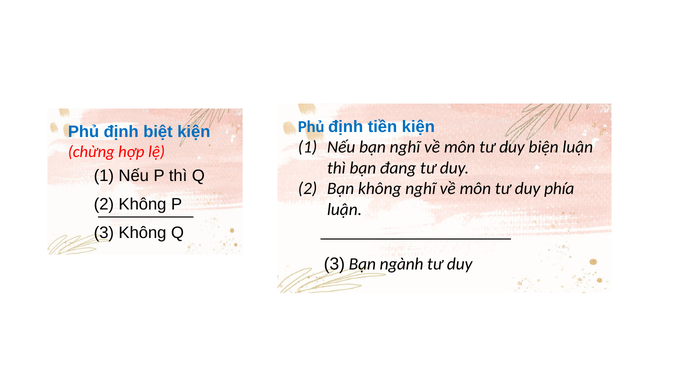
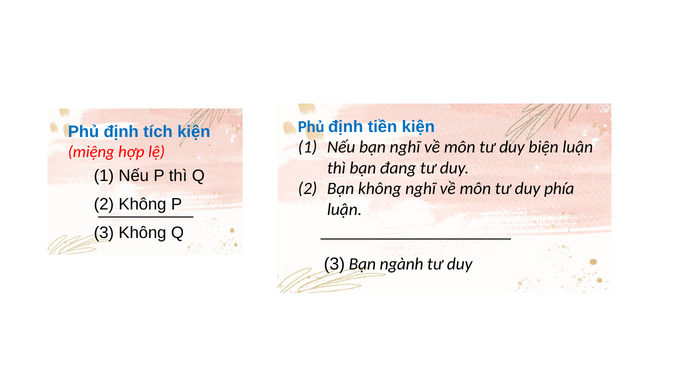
biệt: biệt -> tích
chừng: chừng -> miệng
